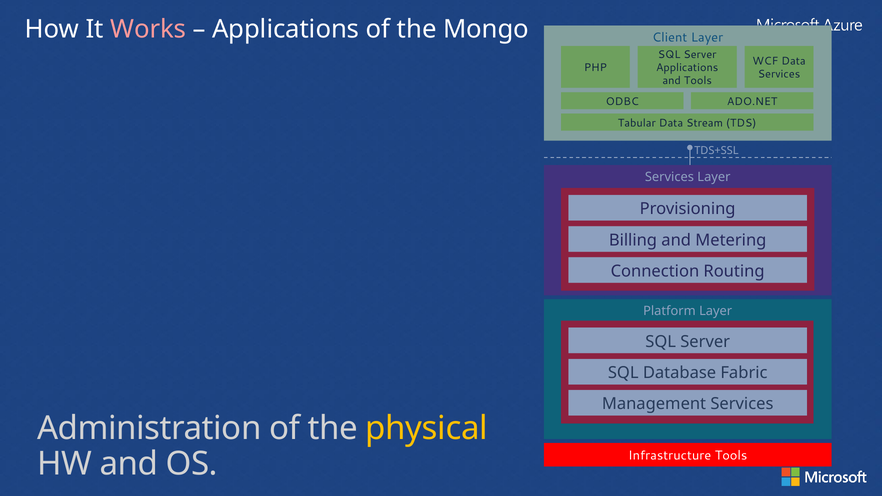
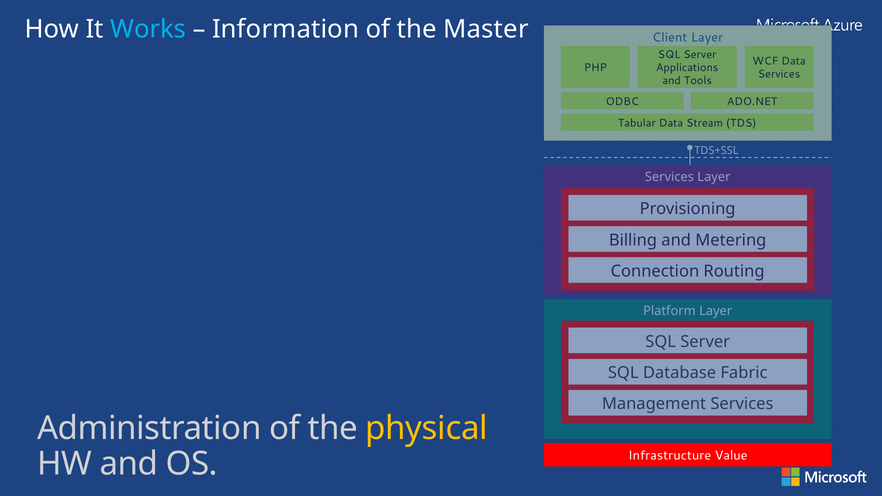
Works colour: pink -> light blue
Applications at (286, 29): Applications -> Information
Mongo: Mongo -> Master
Infrastructure Tools: Tools -> Value
